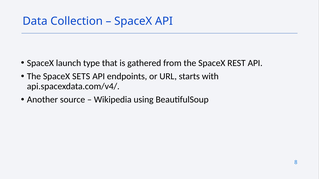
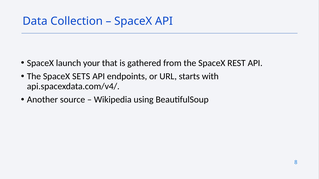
type: type -> your
